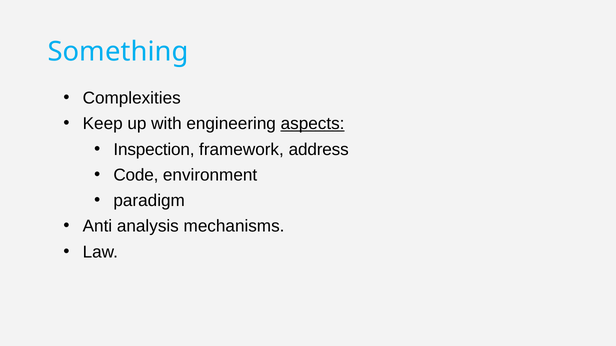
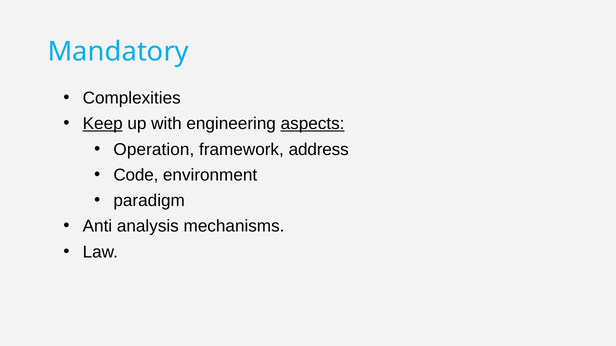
Something: Something -> Mandatory
Keep underline: none -> present
Inspection: Inspection -> Operation
